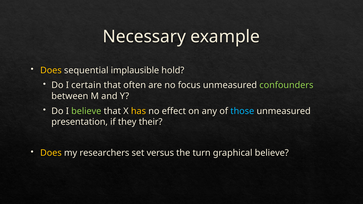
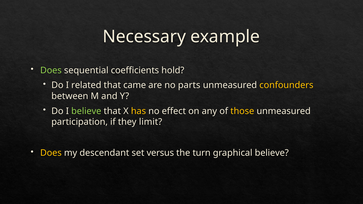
Does at (51, 70) colour: yellow -> light green
implausible: implausible -> coefficients
certain: certain -> related
often: often -> came
focus: focus -> parts
confounders colour: light green -> yellow
those colour: light blue -> yellow
presentation: presentation -> participation
their: their -> limit
researchers: researchers -> descendant
